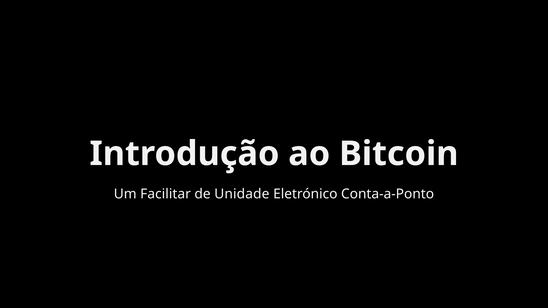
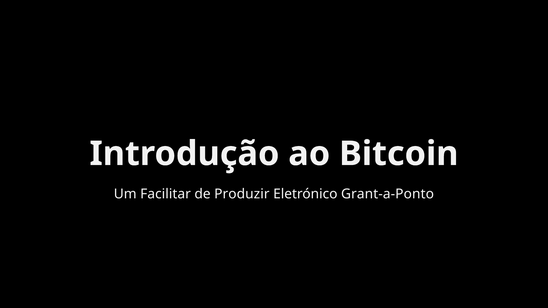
Unidade: Unidade -> Produzir
Conta-a-Ponto: Conta-a-Ponto -> Grant-a-Ponto
